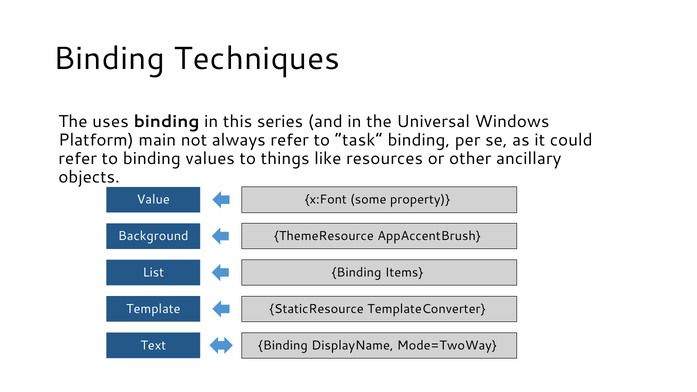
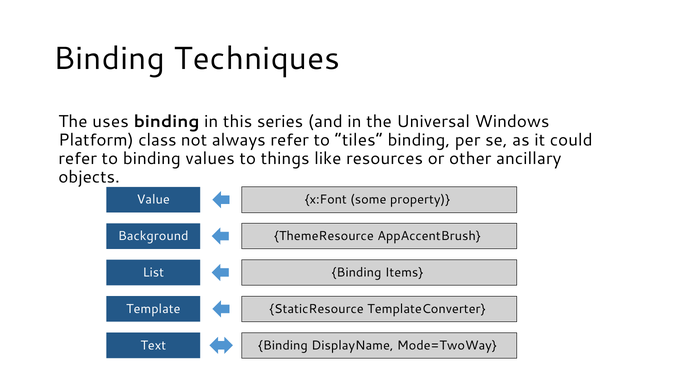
main: main -> class
task: task -> tiles
